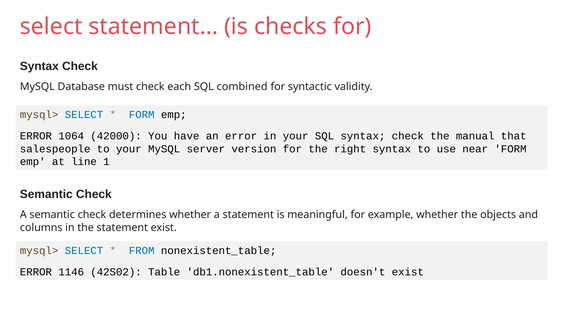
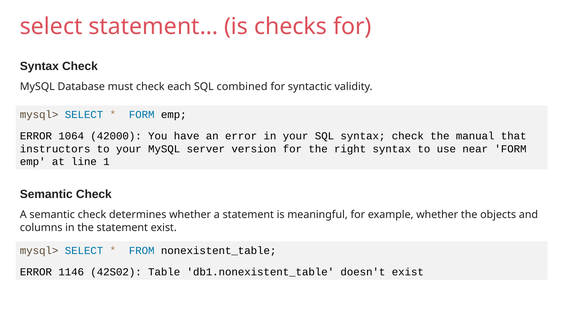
salespeople: salespeople -> instructors
